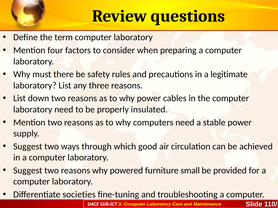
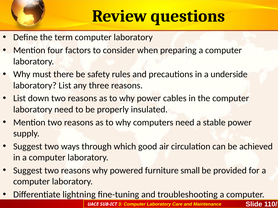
legitimate: legitimate -> underside
societies: societies -> lightning
